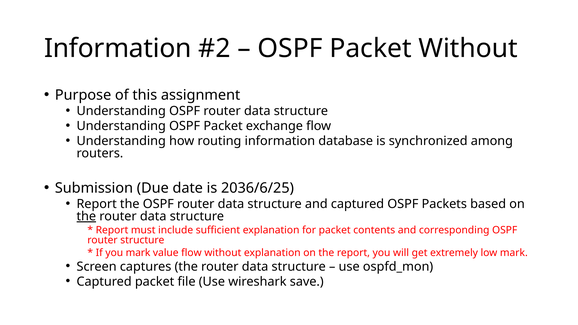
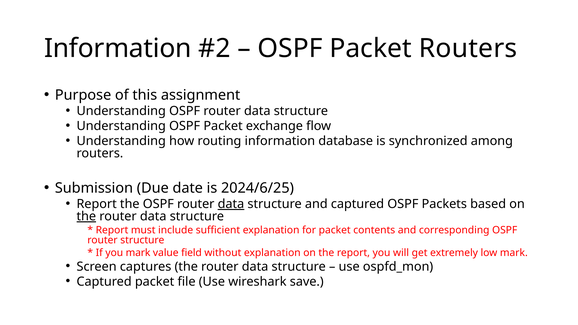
Packet Without: Without -> Routers
2036/6/25: 2036/6/25 -> 2024/6/25
data at (231, 204) underline: none -> present
value flow: flow -> field
